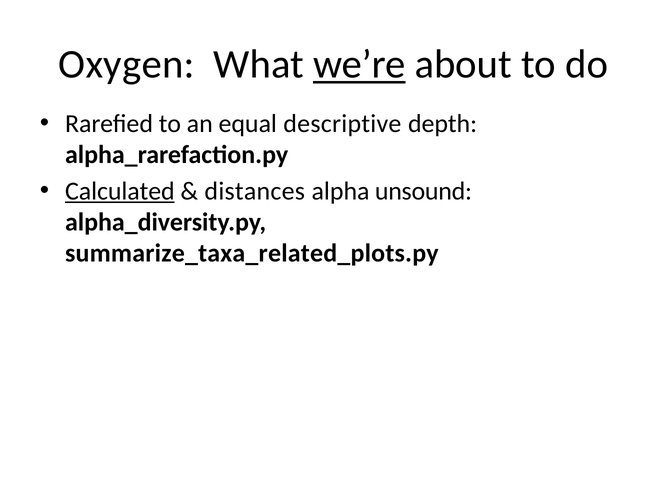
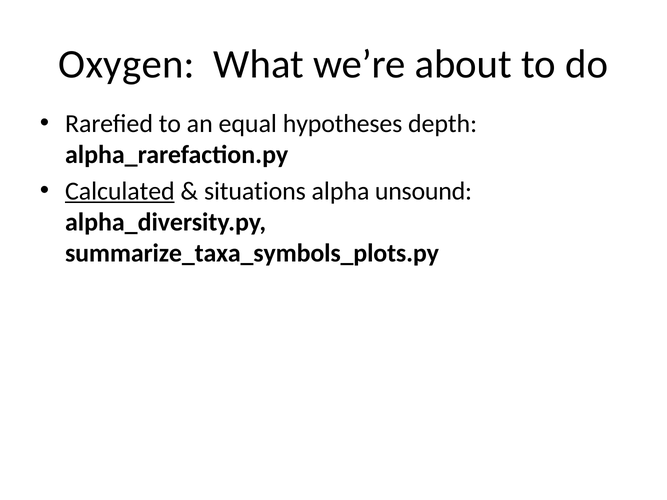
we’re underline: present -> none
descriptive: descriptive -> hypotheses
distances: distances -> situations
summarize_taxa_related_plots.py: summarize_taxa_related_plots.py -> summarize_taxa_symbols_plots.py
